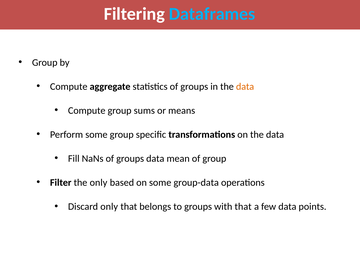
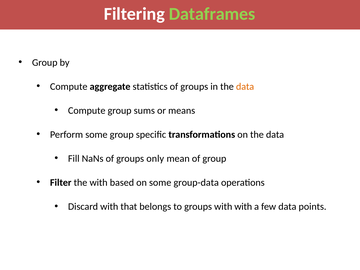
Dataframes colour: light blue -> light green
groups data: data -> only
the only: only -> with
Discard only: only -> with
with that: that -> with
